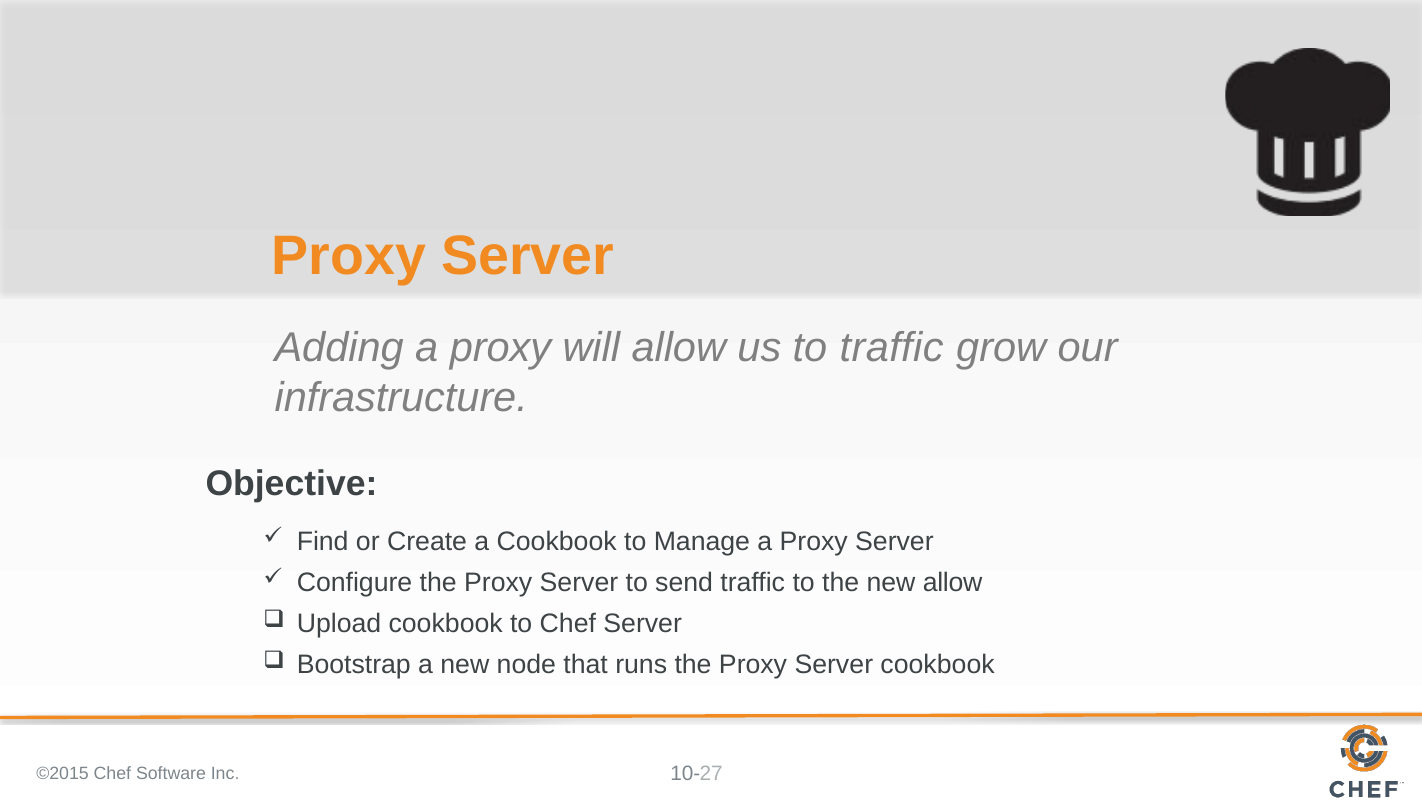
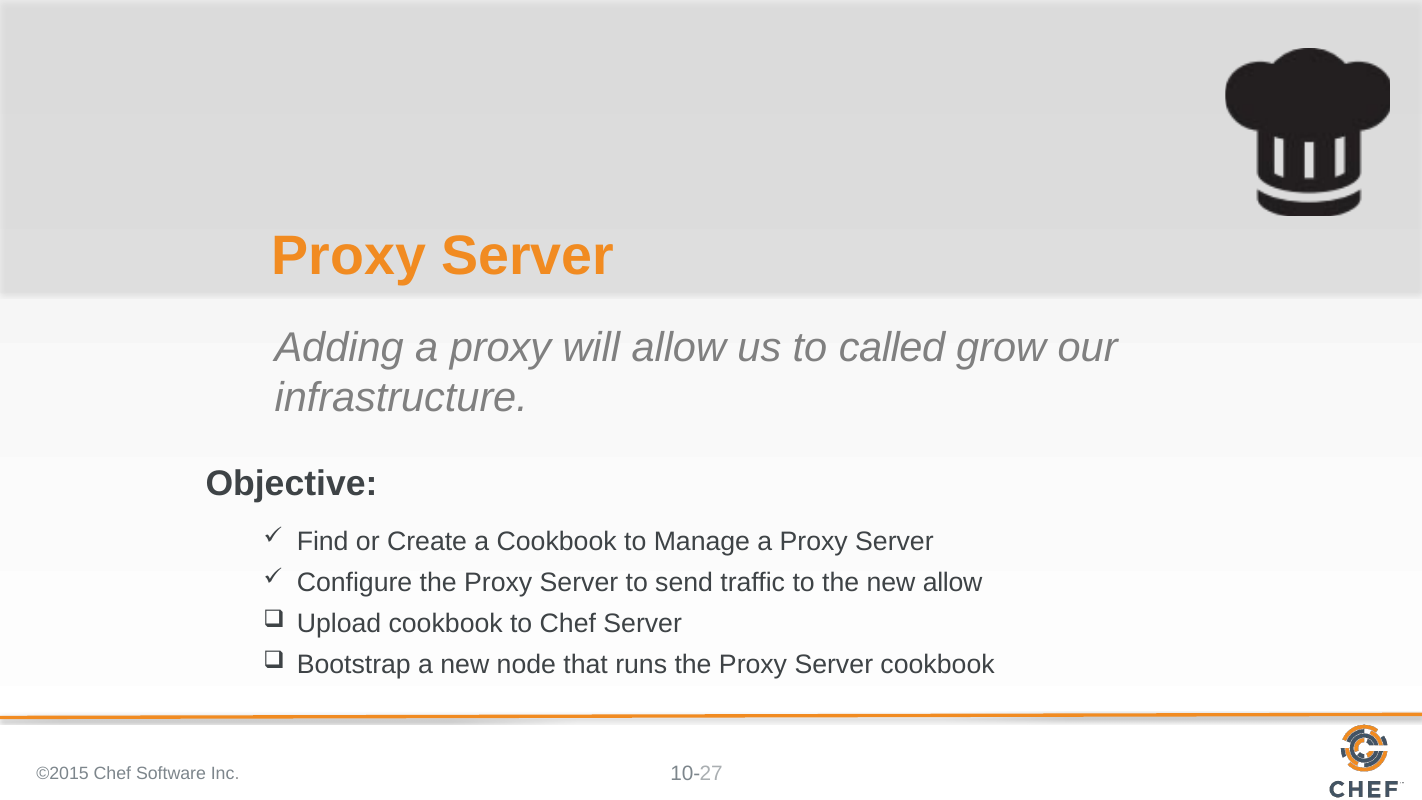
to traffic: traffic -> called
